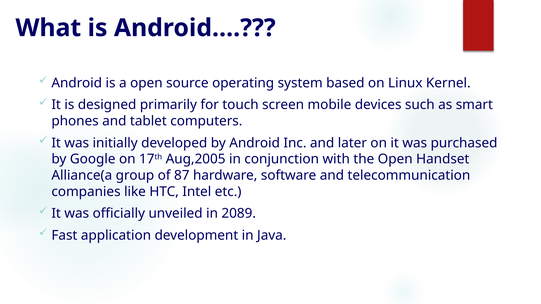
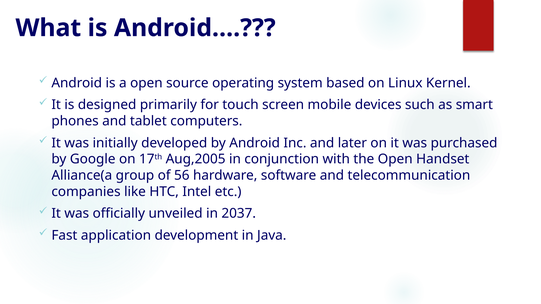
87: 87 -> 56
2089: 2089 -> 2037
